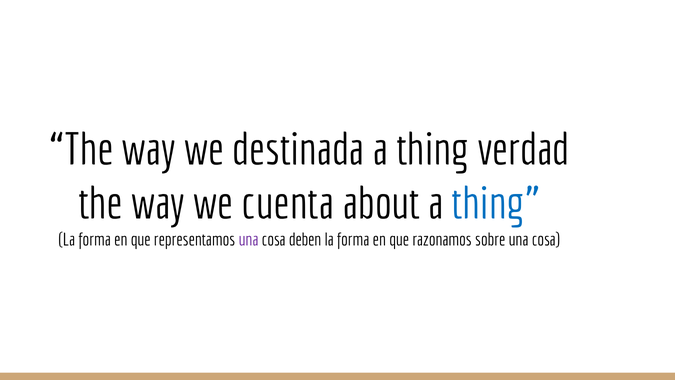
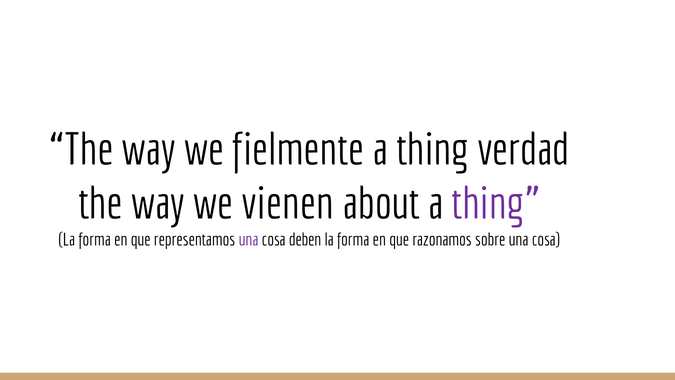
destinada: destinada -> fielmente
cuenta: cuenta -> vienen
thing at (496, 204) colour: blue -> purple
